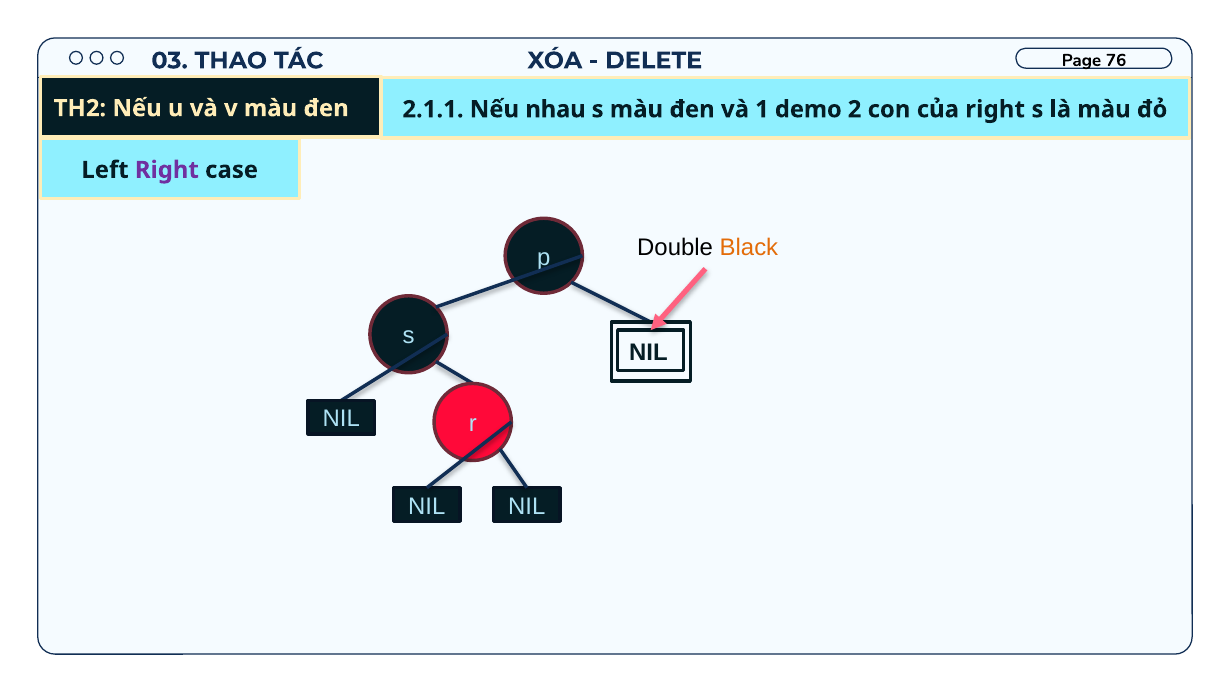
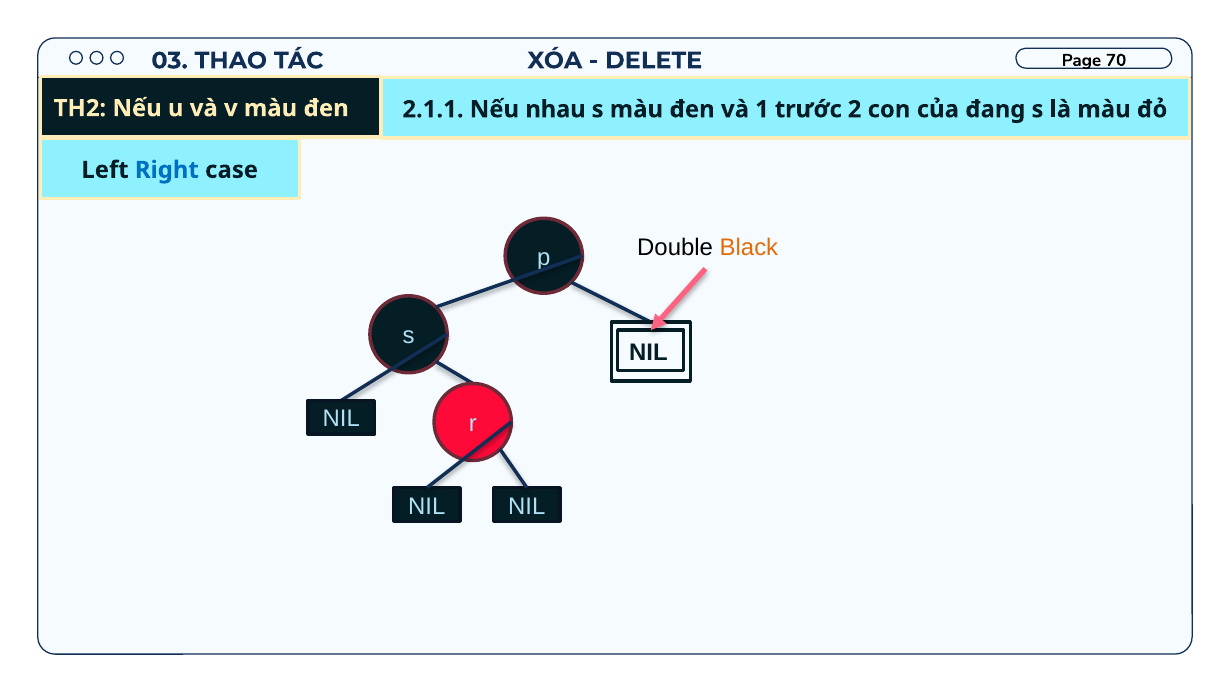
76: 76 -> 70
demo: demo -> trước
của right: right -> đang
Right at (167, 170) colour: purple -> blue
